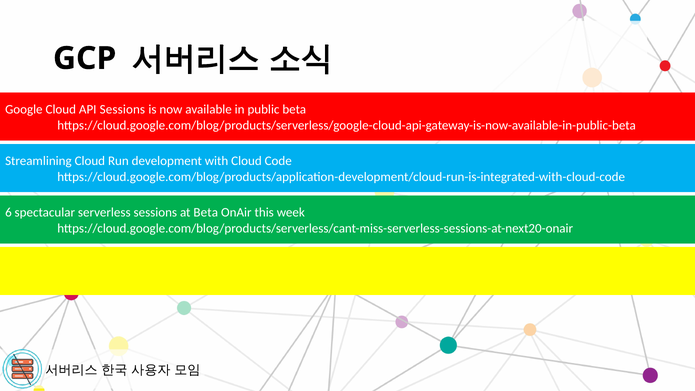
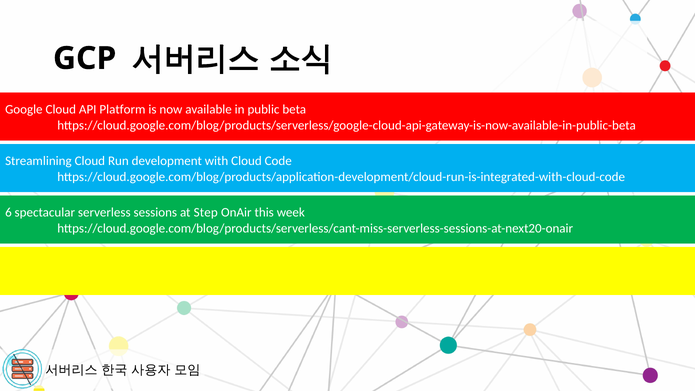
API Sessions: Sessions -> Platform
at Beta: Beta -> Step
